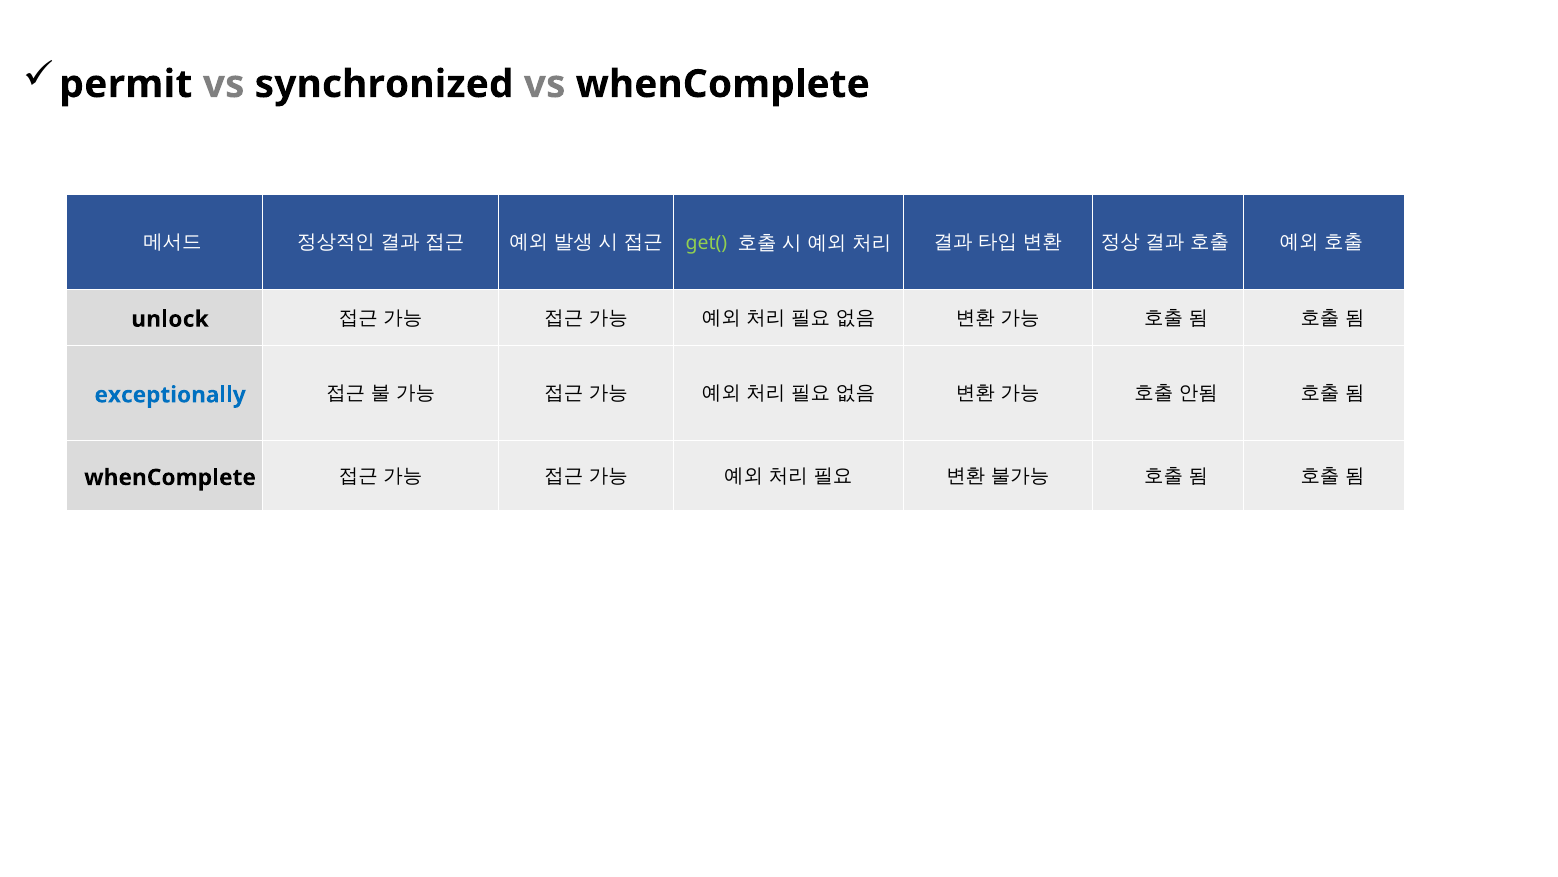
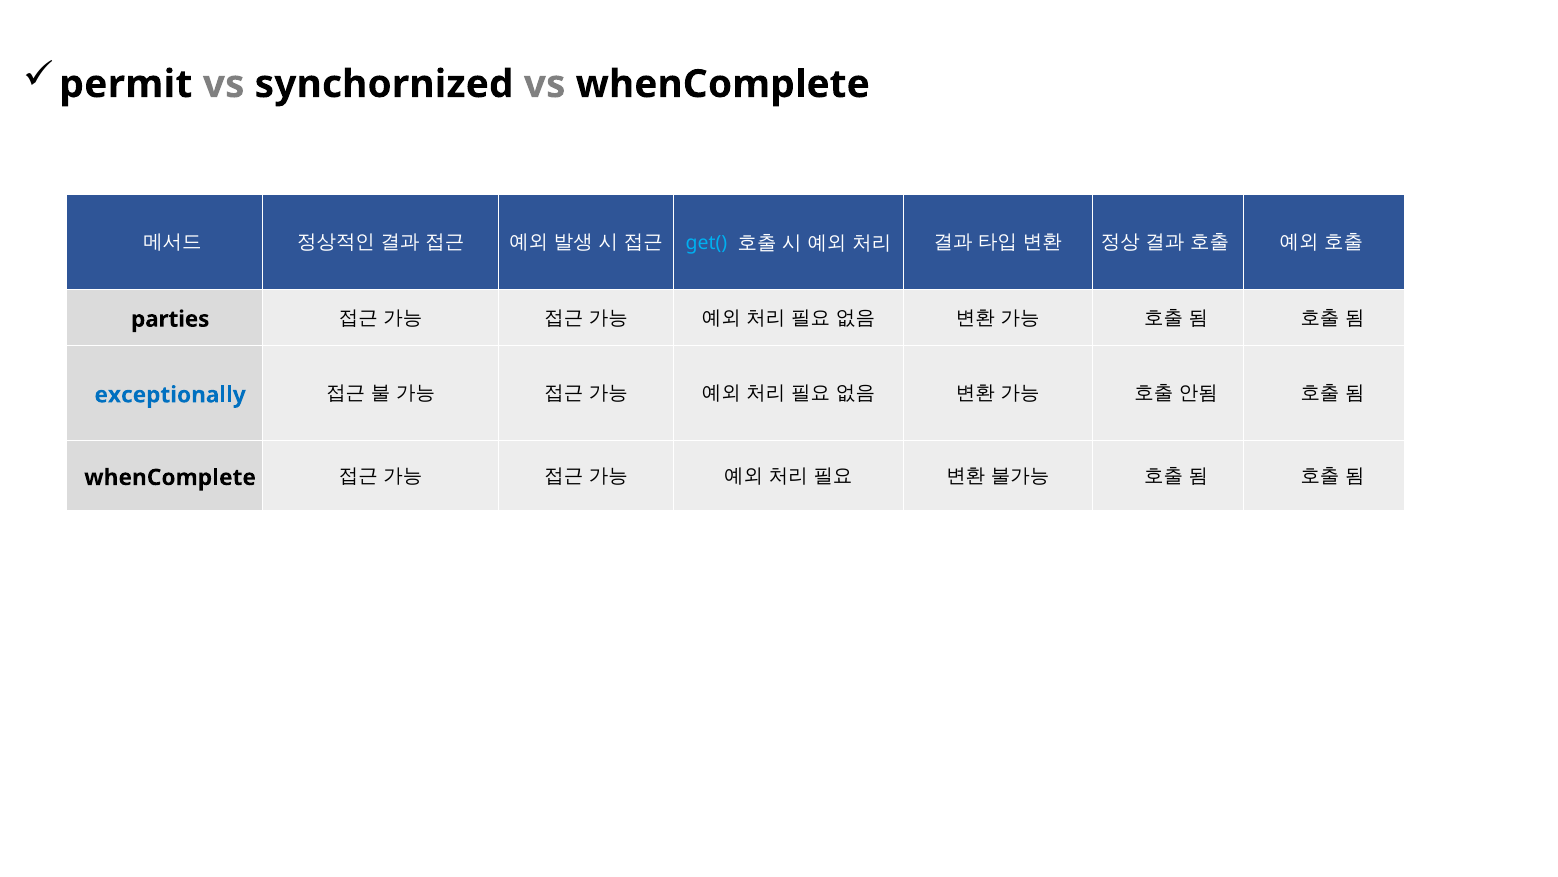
synchronized: synchronized -> synchornized
get( colour: light green -> light blue
unlock: unlock -> parties
